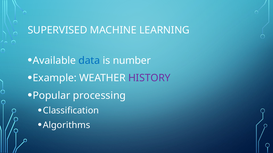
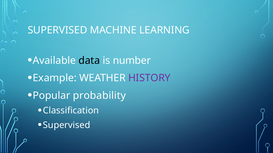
data colour: blue -> black
processing: processing -> probability
Algorithms at (67, 126): Algorithms -> Supervised
